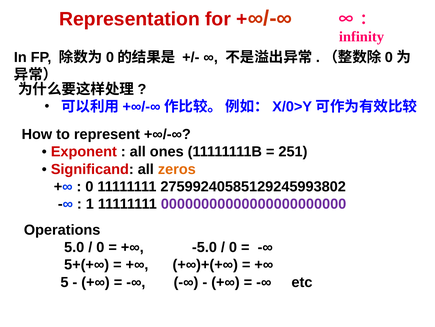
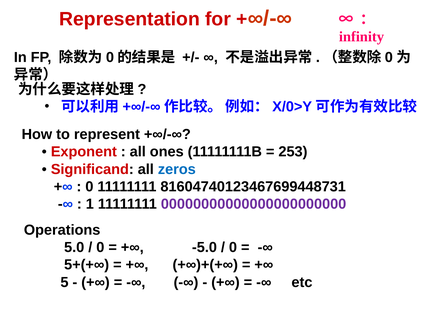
251: 251 -> 253
zeros colour: orange -> blue
27599240585129245993802: 27599240585129245993802 -> 81604740123467699448731
